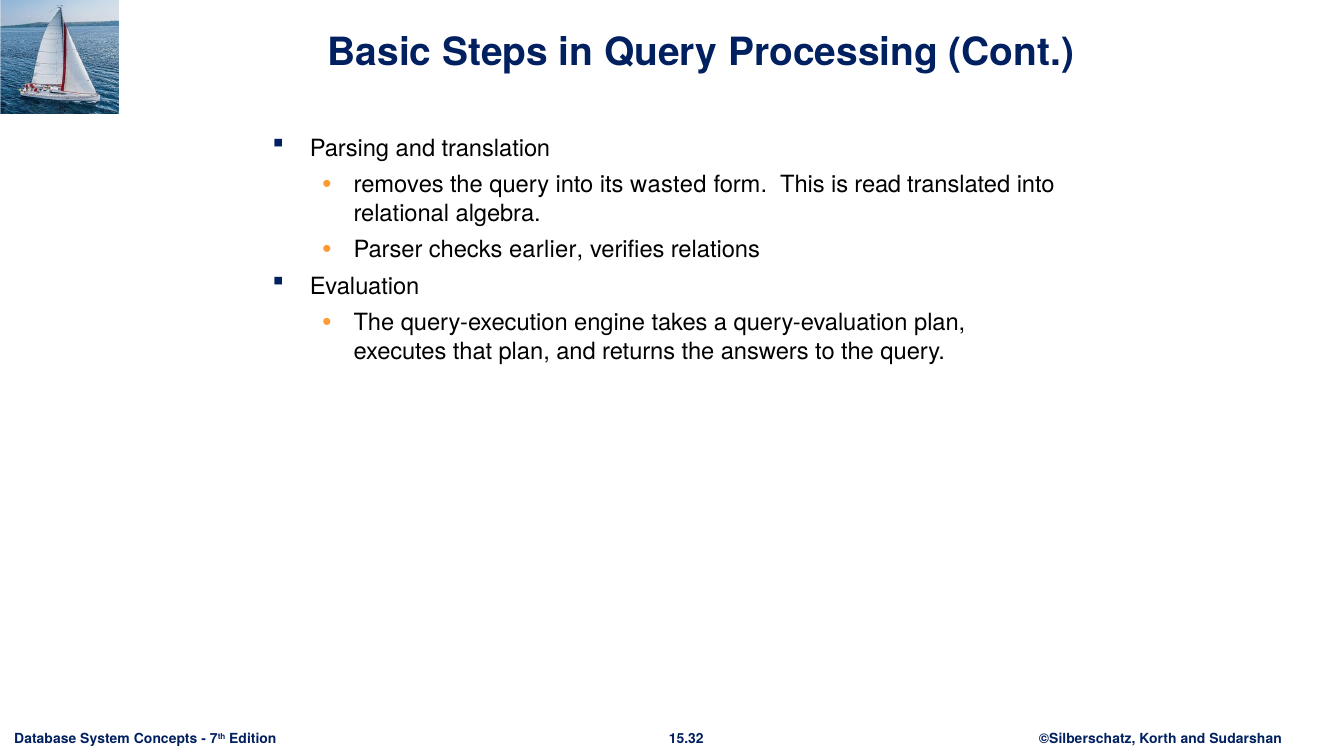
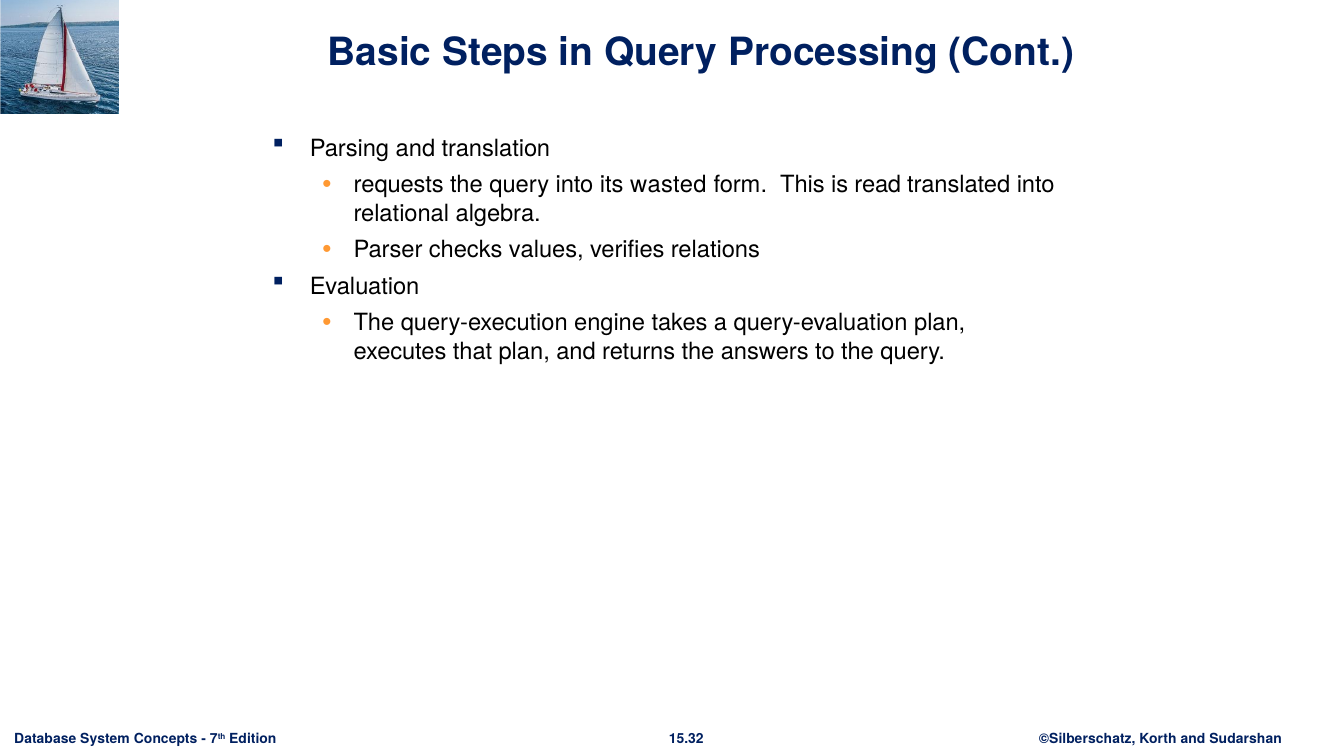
removes: removes -> requests
earlier: earlier -> values
